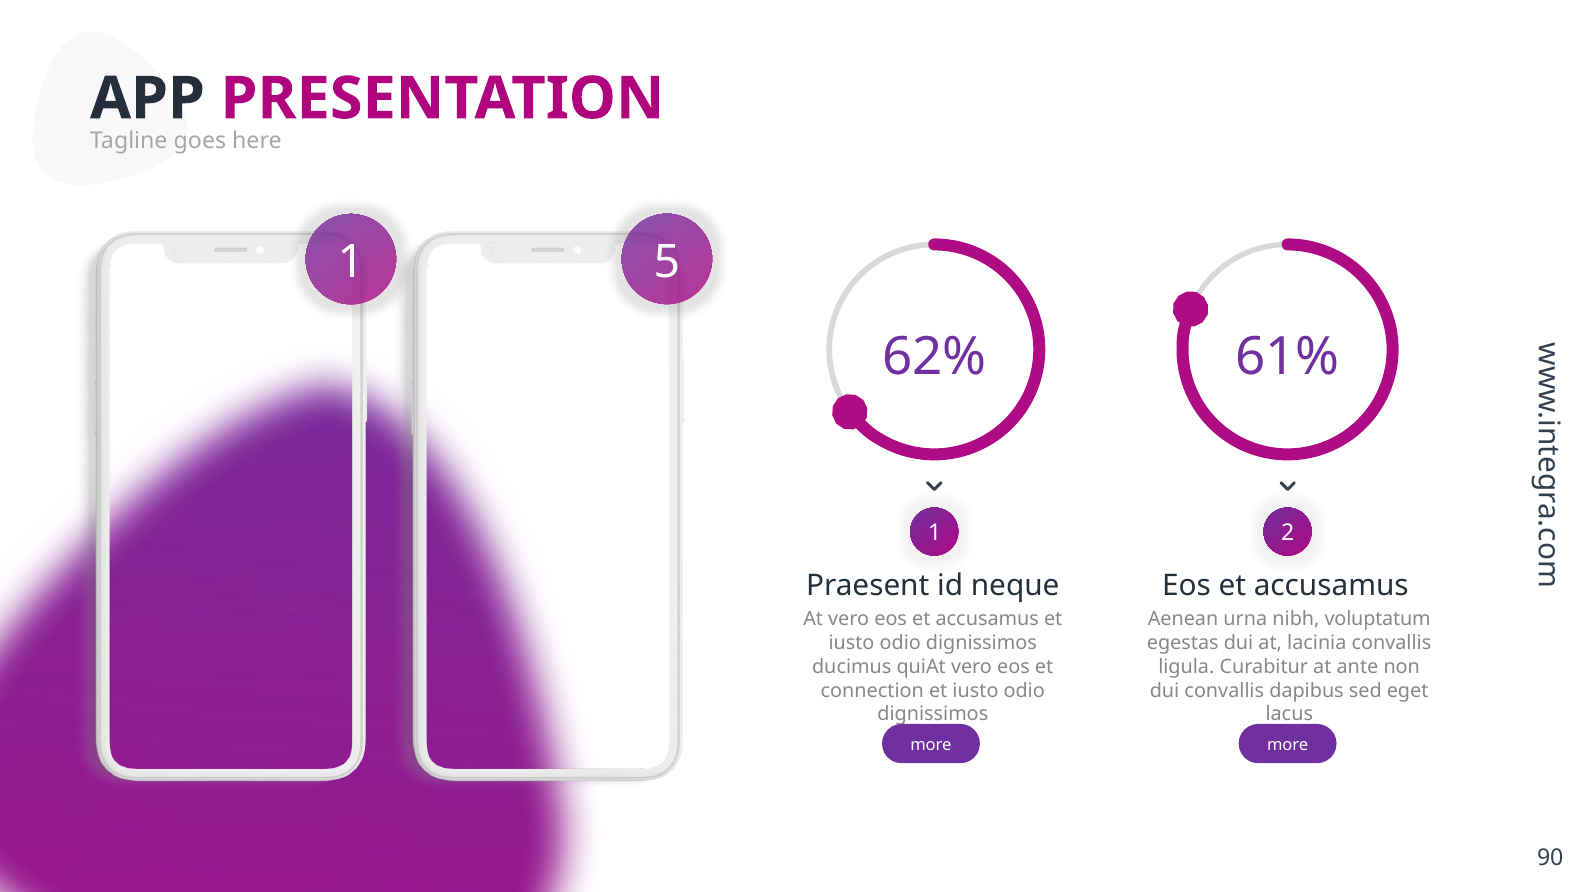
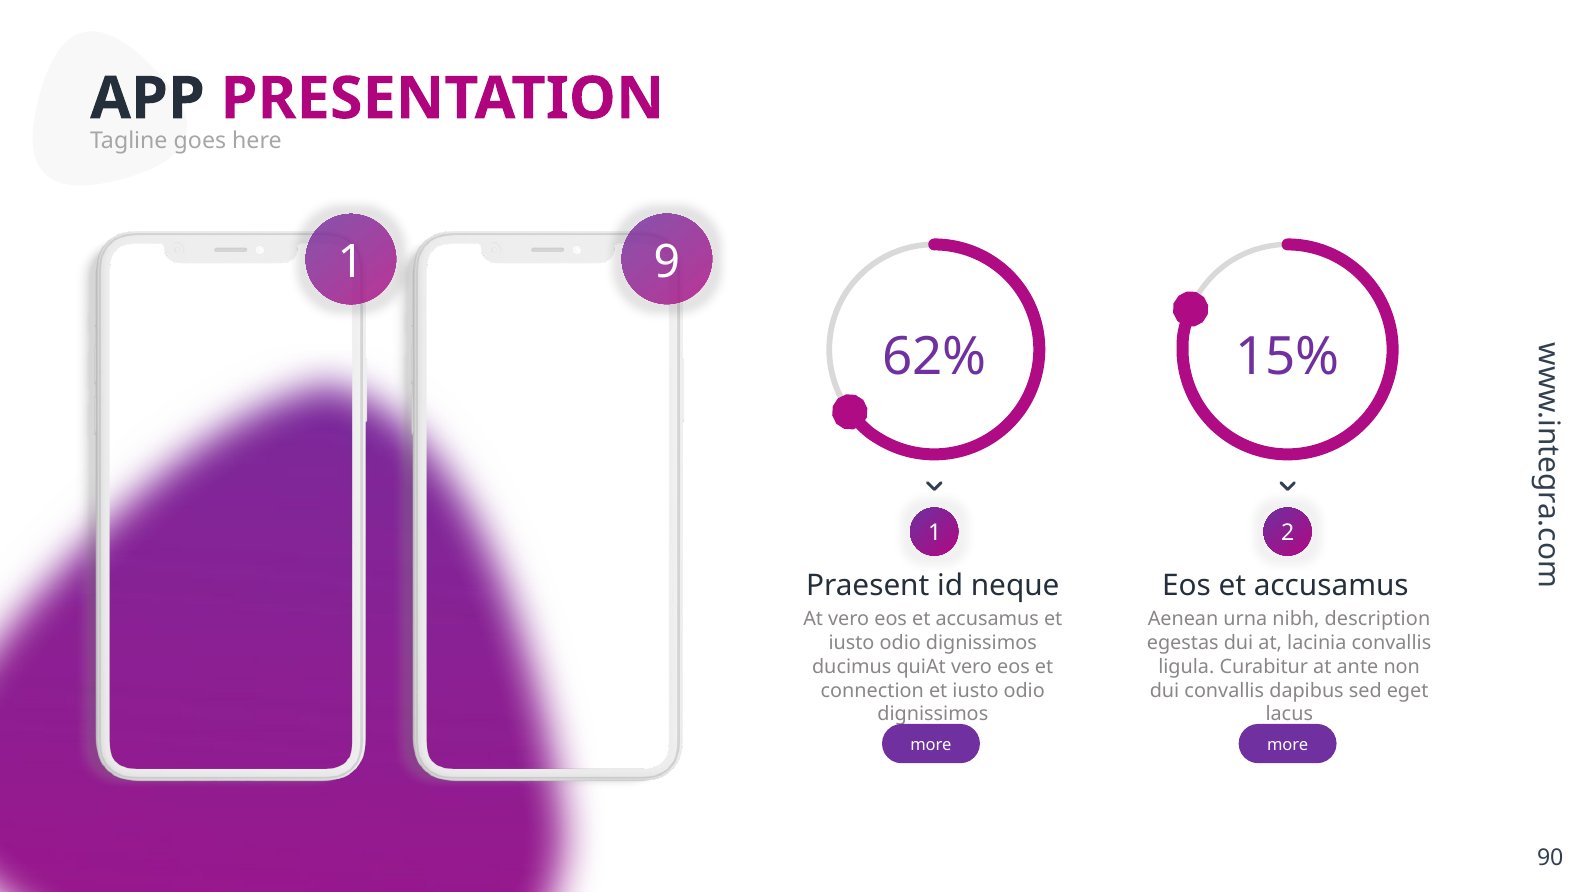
5: 5 -> 9
61%: 61% -> 15%
voluptatum: voluptatum -> description
